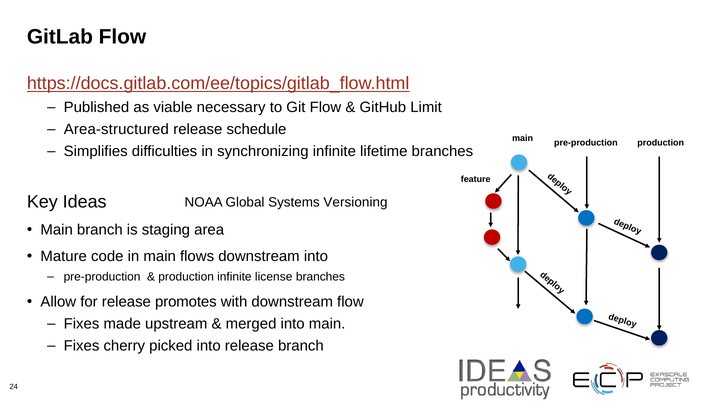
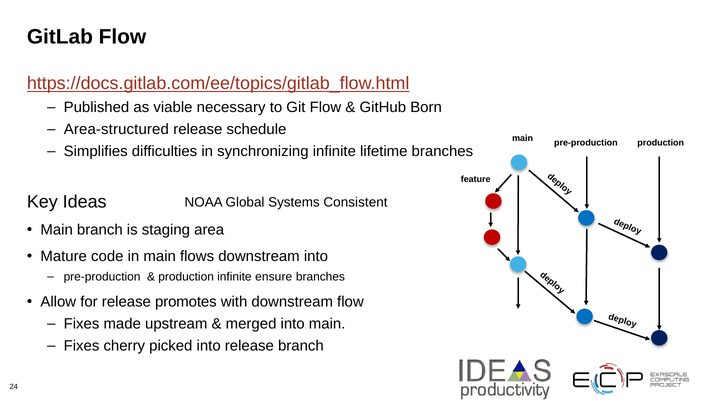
Limit: Limit -> Born
Versioning: Versioning -> Consistent
license: license -> ensure
